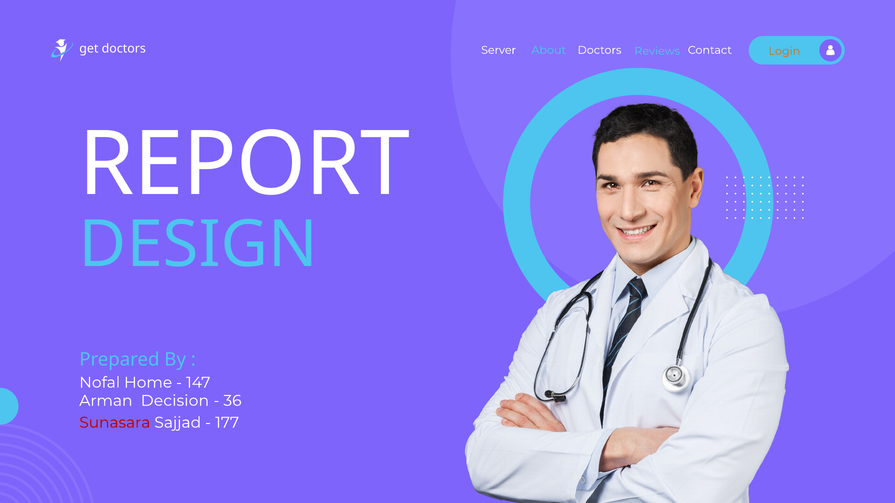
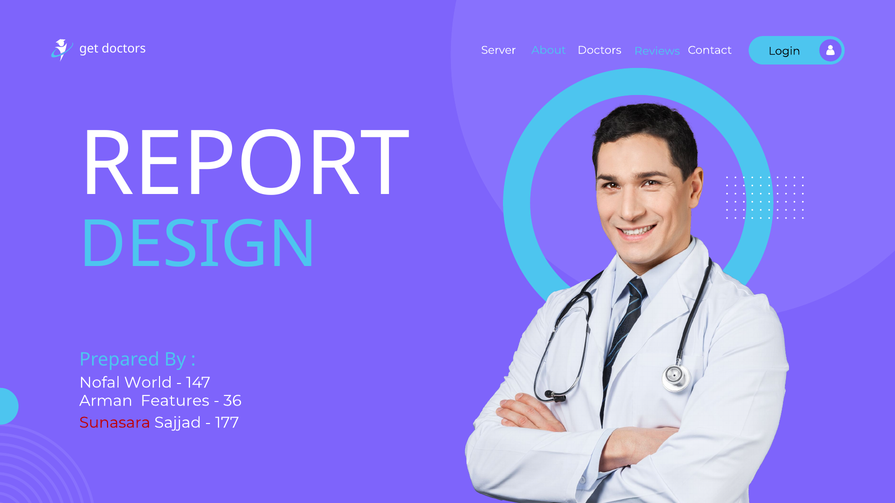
Login colour: orange -> black
Home: Home -> World
Decision: Decision -> Features
